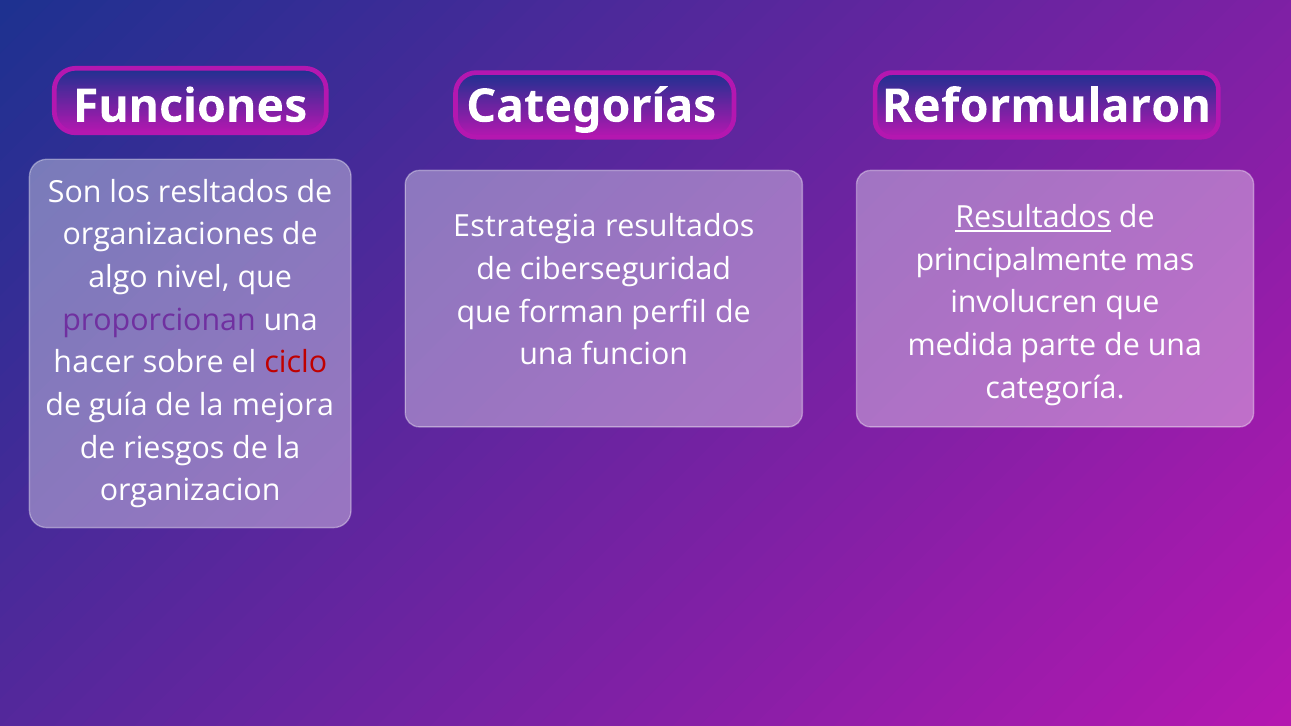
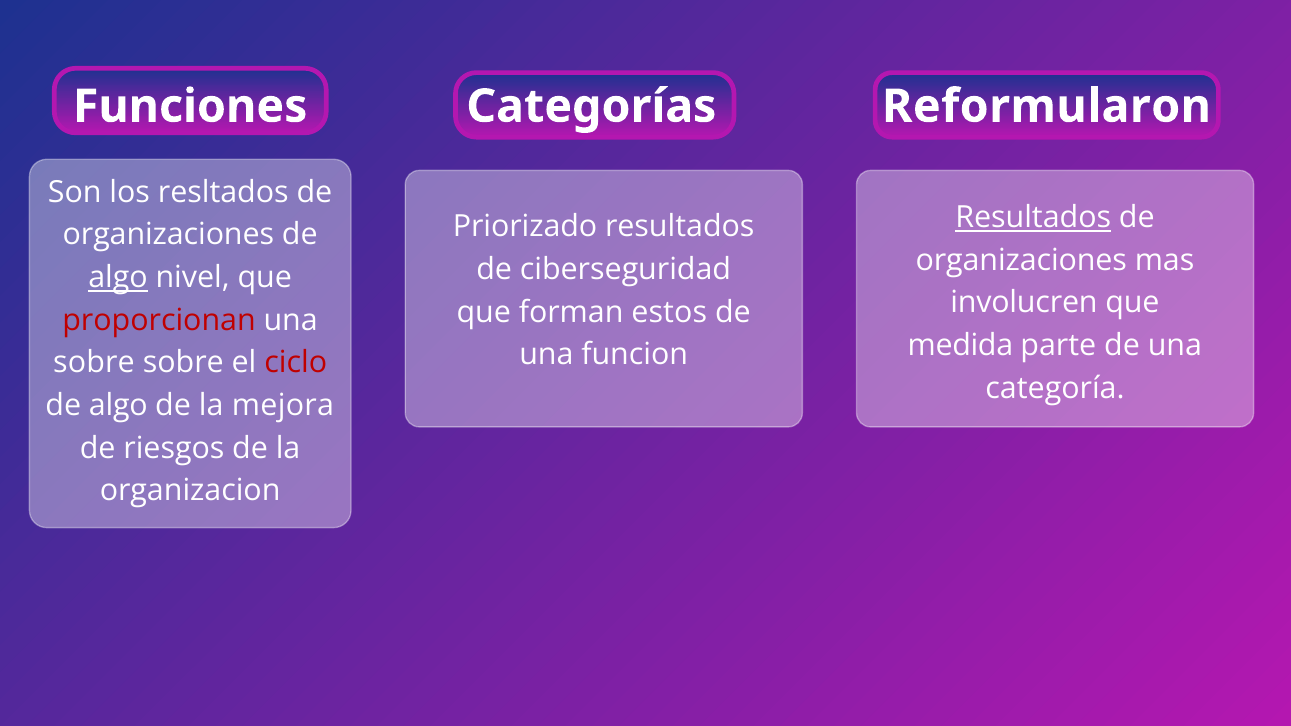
Estrategia: Estrategia -> Priorizado
principalmente at (1021, 260): principalmente -> organizaciones
algo at (118, 278) underline: none -> present
perfil: perfil -> estos
proporcionan colour: purple -> red
hacer at (94, 363): hacer -> sobre
guía at (118, 406): guía -> algo
